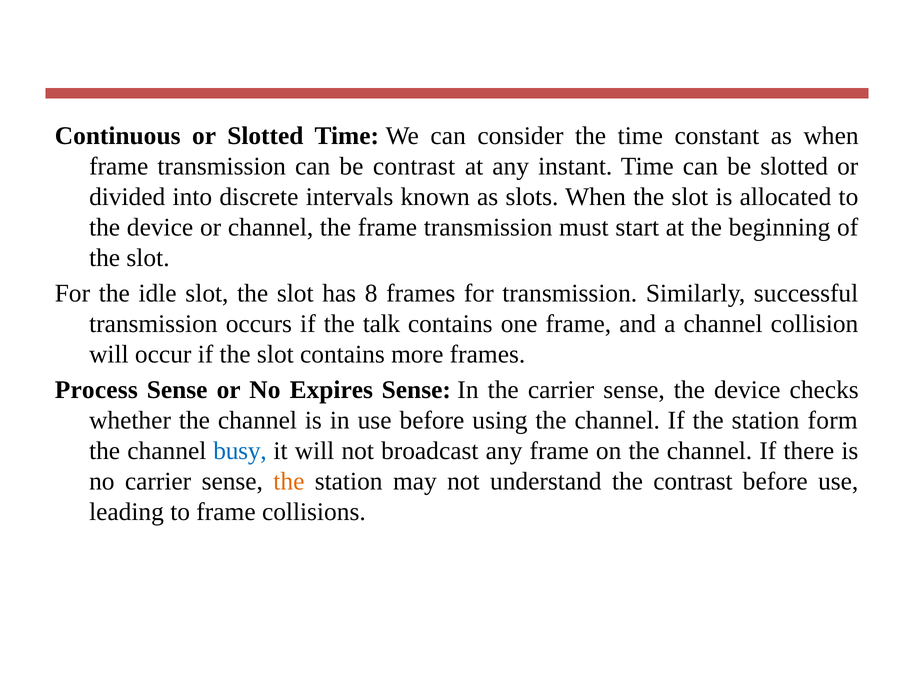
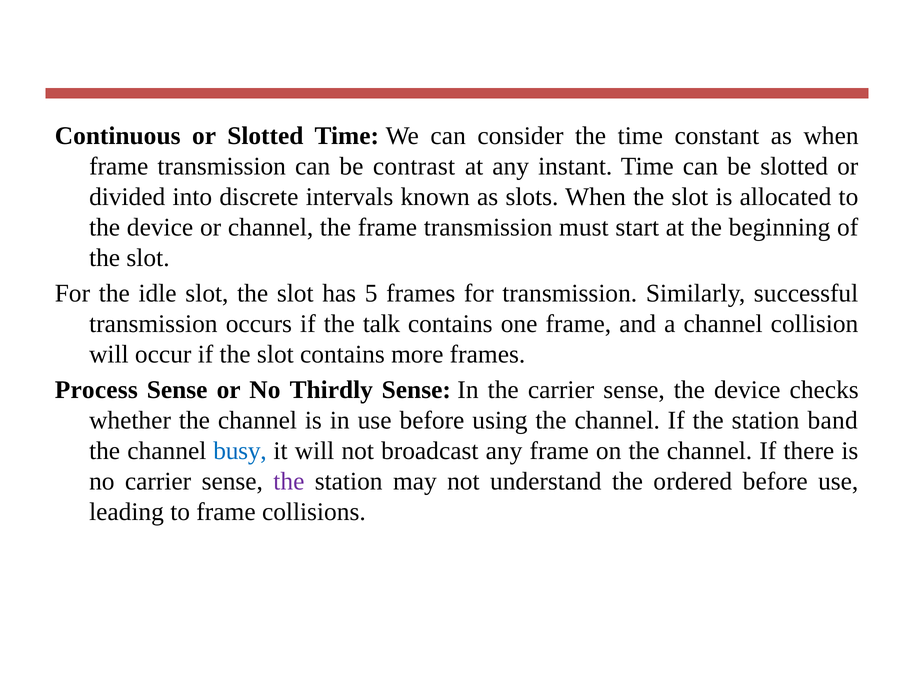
8: 8 -> 5
Expires: Expires -> Thirdly
form: form -> band
the at (289, 481) colour: orange -> purple
the contrast: contrast -> ordered
